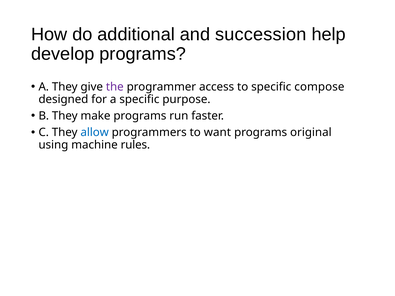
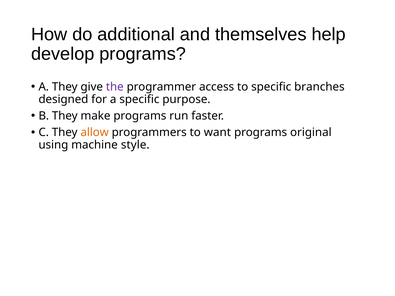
succession: succession -> themselves
compose: compose -> branches
allow colour: blue -> orange
rules: rules -> style
